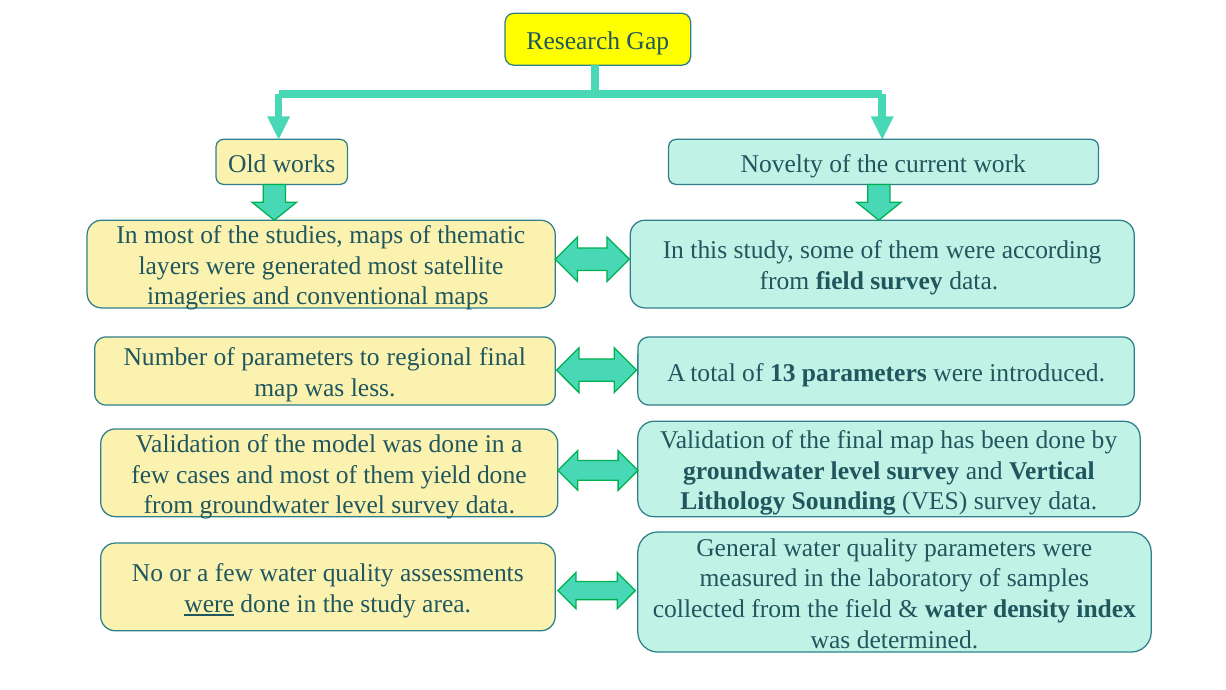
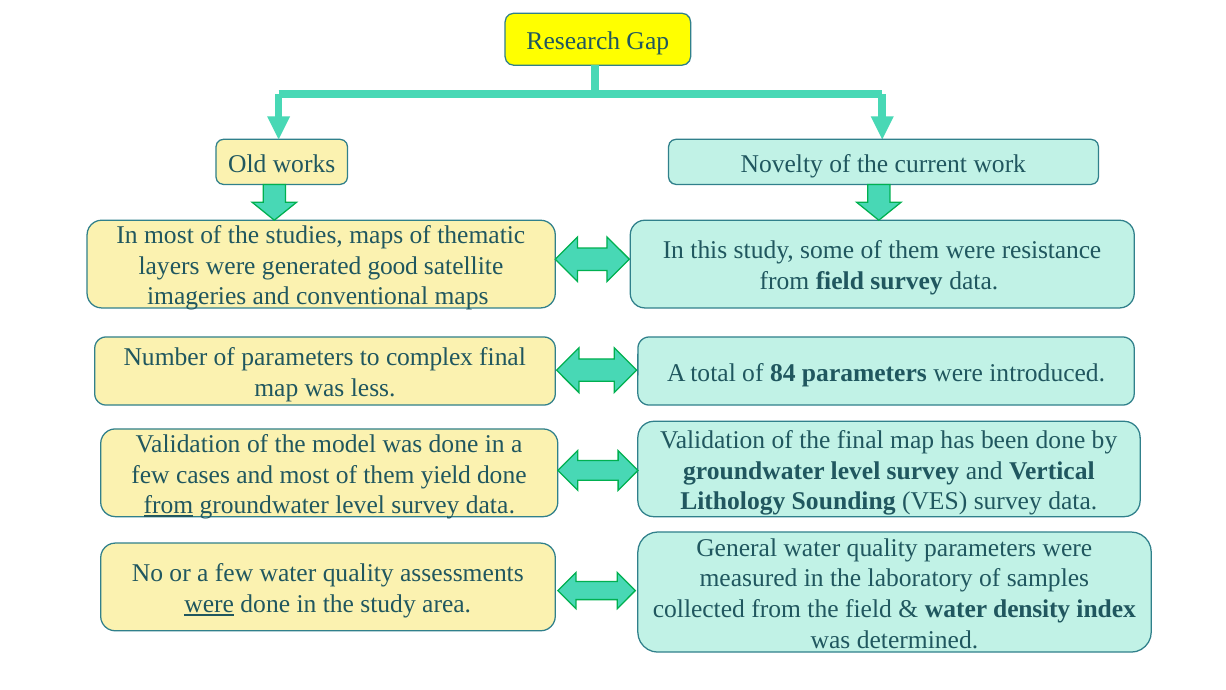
according: according -> resistance
generated most: most -> good
regional: regional -> complex
13: 13 -> 84
from at (168, 505) underline: none -> present
